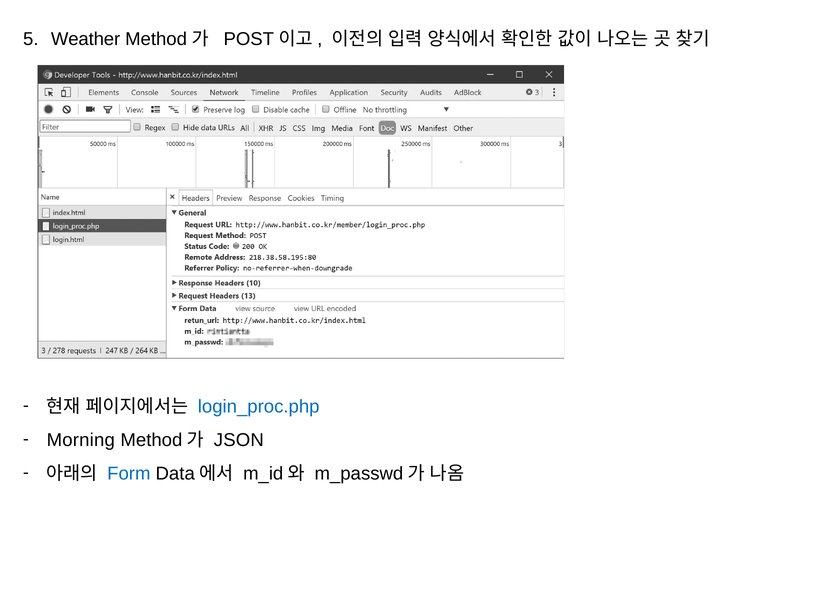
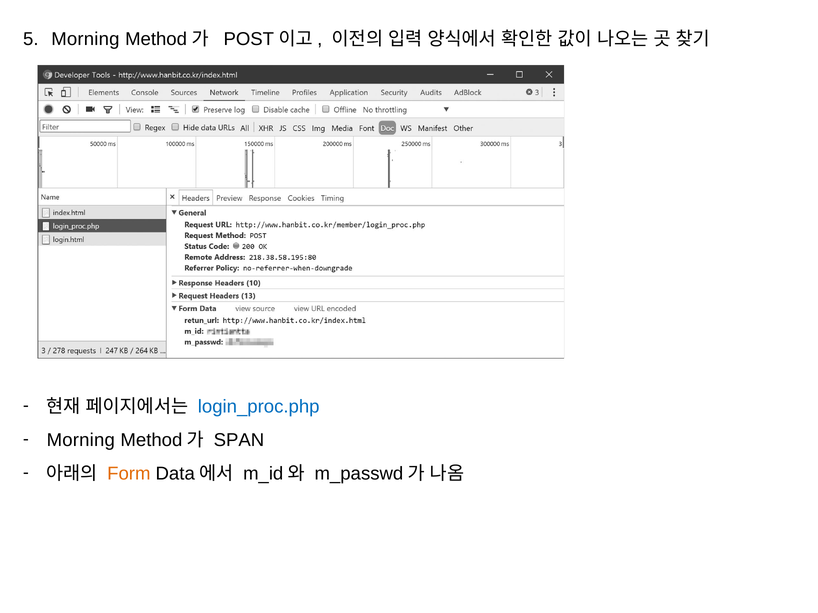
Weather at (86, 39): Weather -> Morning
JSON: JSON -> SPAN
Form colour: blue -> orange
